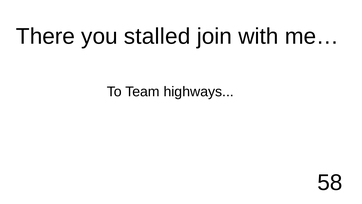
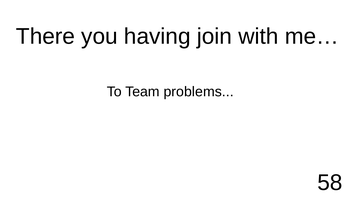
stalled: stalled -> having
highways: highways -> problems
